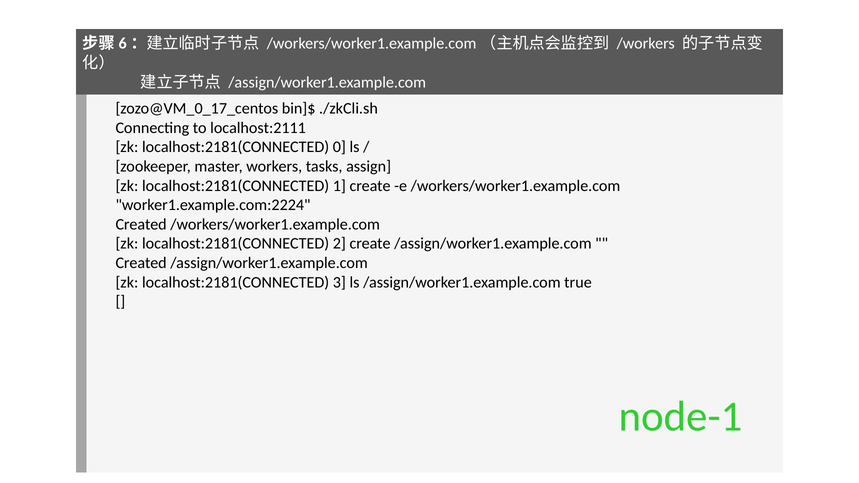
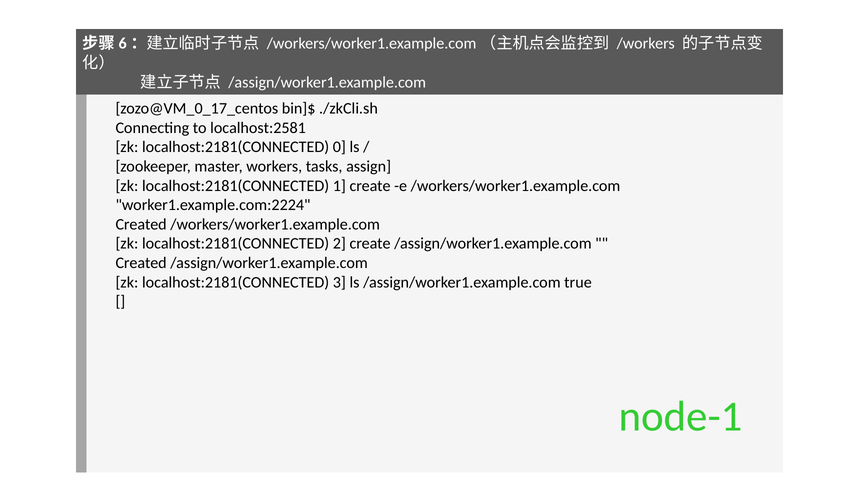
localhost:2111: localhost:2111 -> localhost:2581
